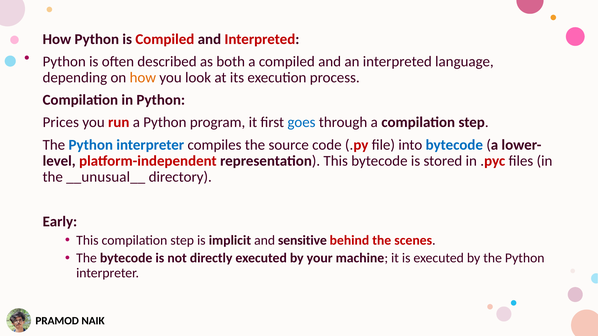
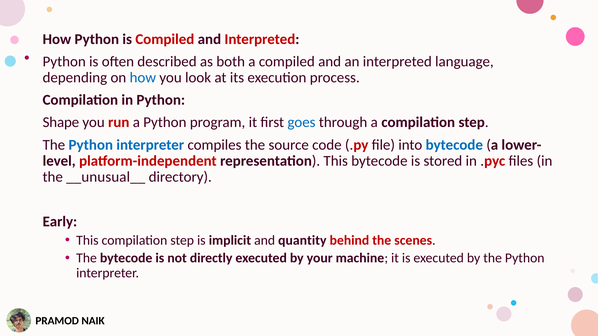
how at (143, 78) colour: orange -> blue
Prices: Prices -> Shape
sensitive: sensitive -> quantity
